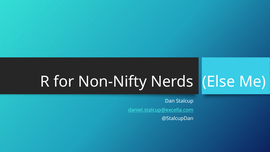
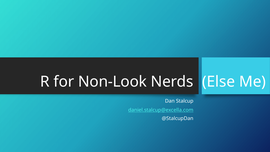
Non-Nifty: Non-Nifty -> Non-Look
